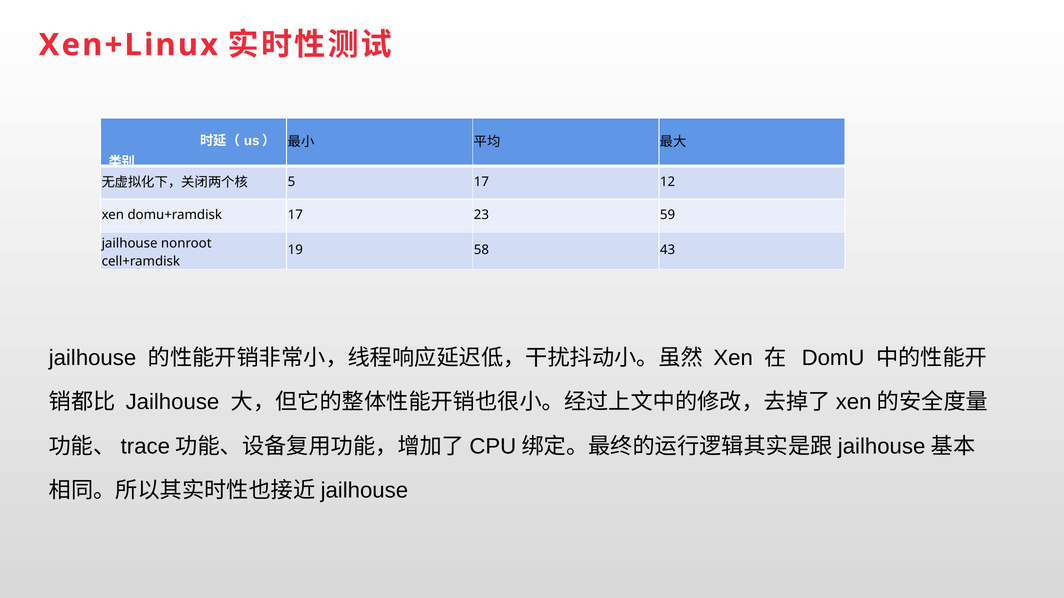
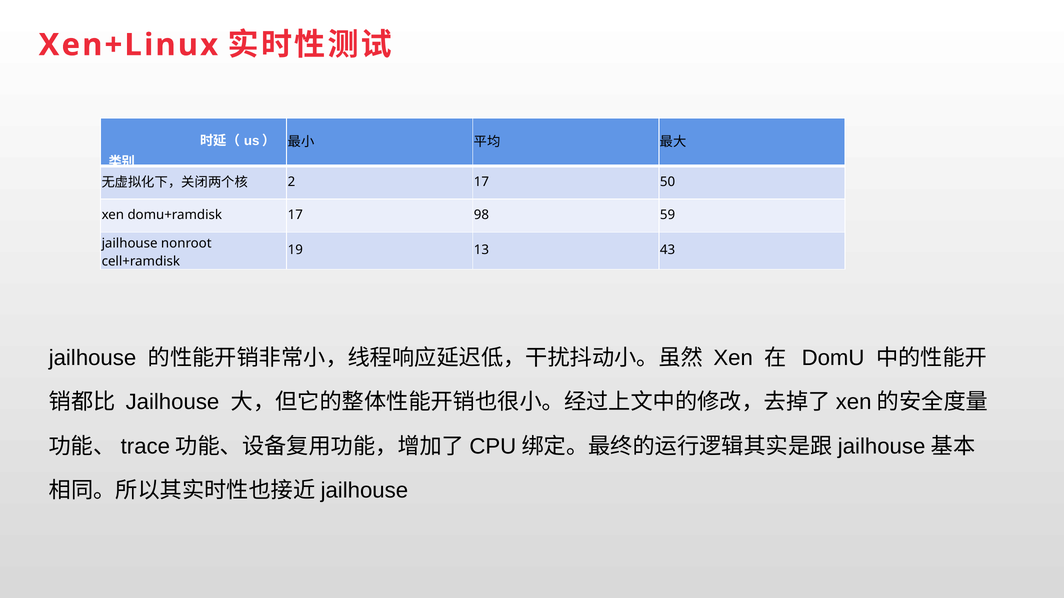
5: 5 -> 2
12: 12 -> 50
23: 23 -> 98
58: 58 -> 13
